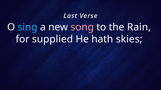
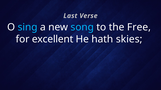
song colour: pink -> light blue
Rain: Rain -> Free
supplied: supplied -> excellent
